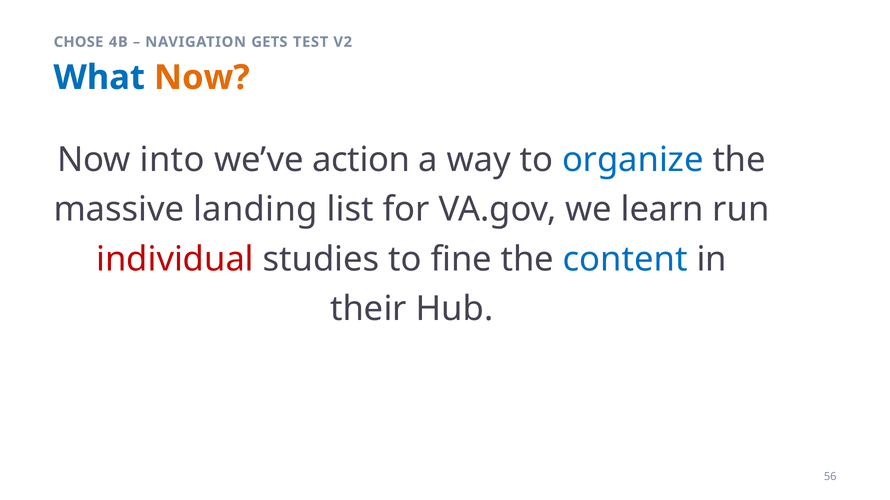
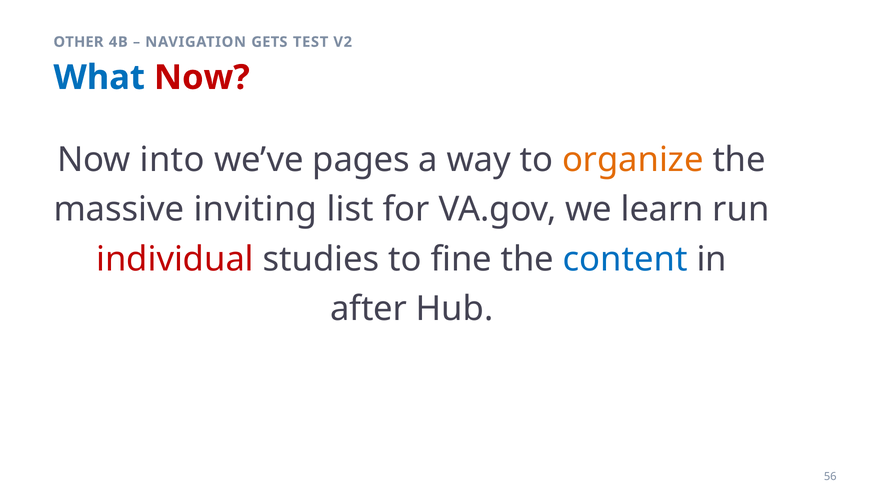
CHOSE: CHOSE -> OTHER
Now at (202, 78) colour: orange -> red
action: action -> pages
organize colour: blue -> orange
landing: landing -> inviting
their: their -> after
